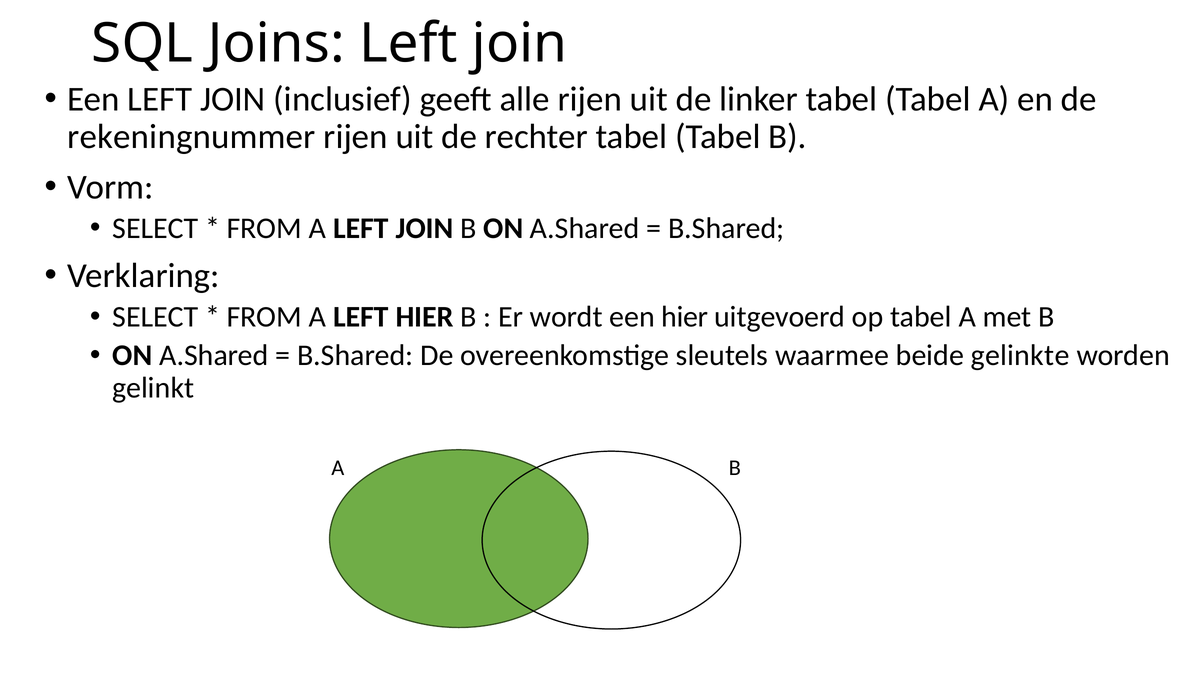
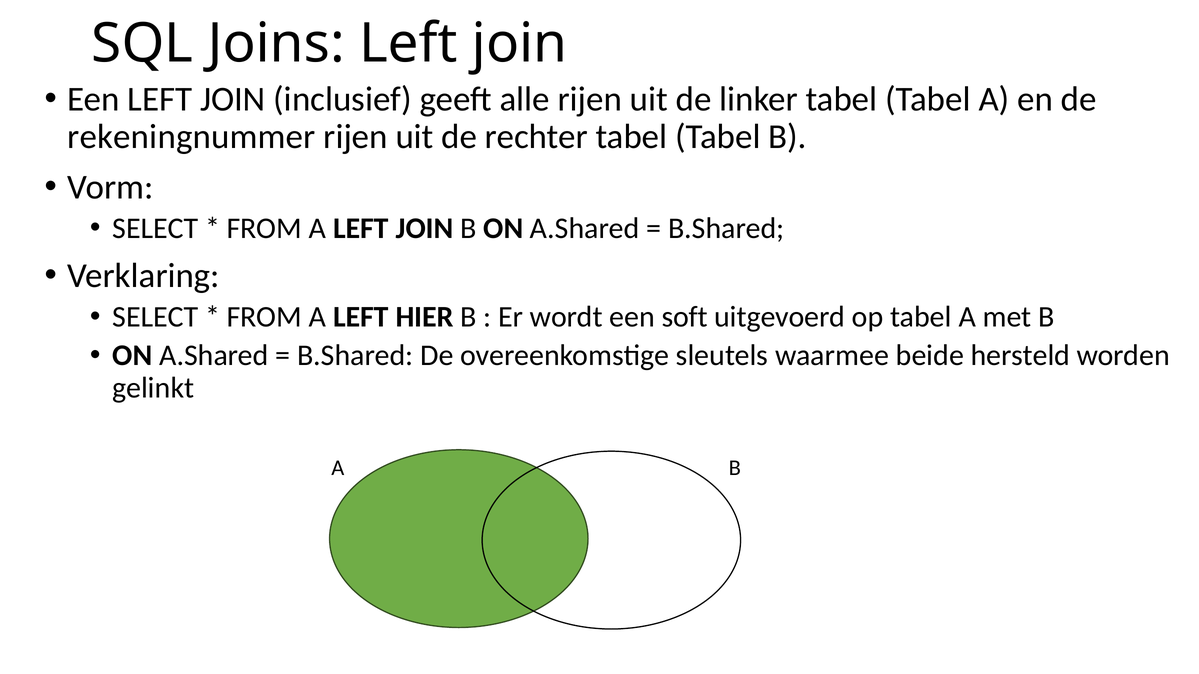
een hier: hier -> soft
gelinkte: gelinkte -> hersteld
